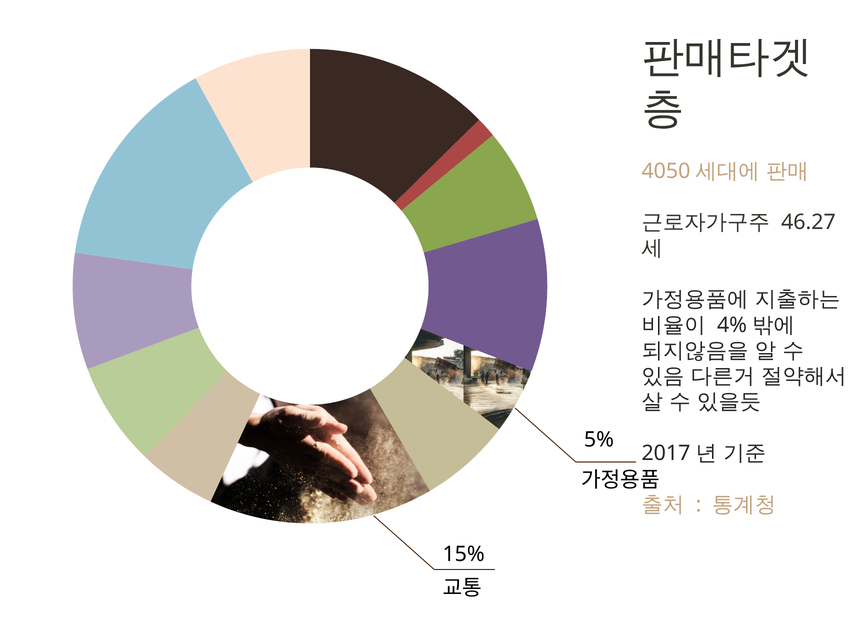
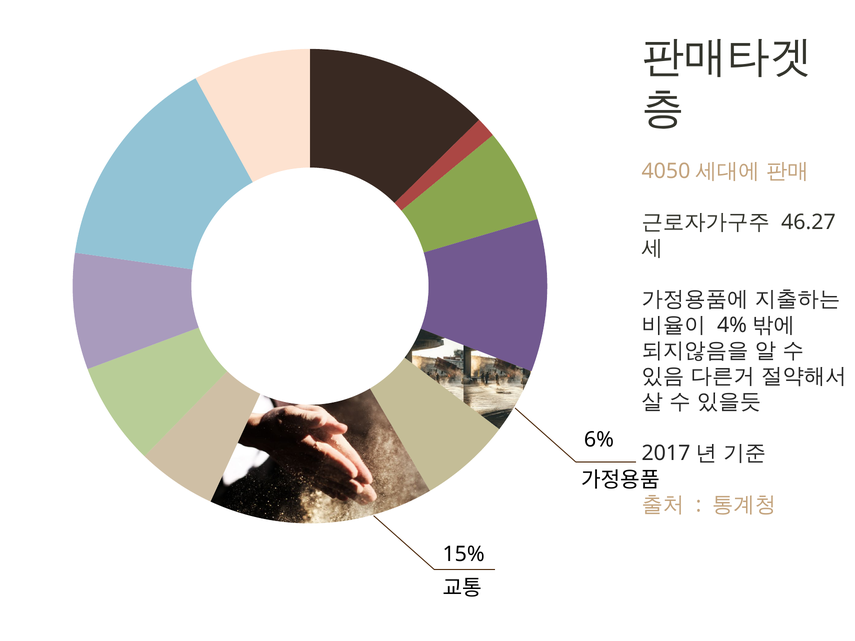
5%: 5% -> 6%
